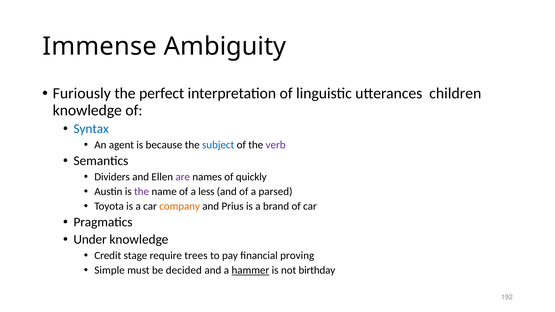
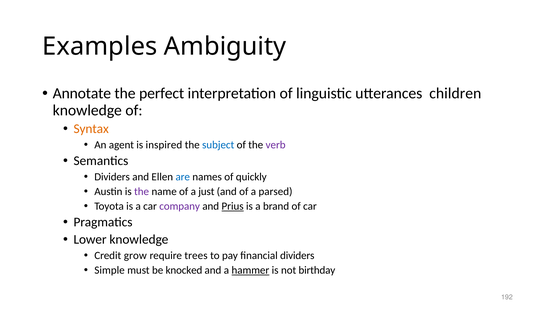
Immense: Immense -> Examples
Furiously: Furiously -> Annotate
Syntax colour: blue -> orange
because: because -> inspired
are colour: purple -> blue
less: less -> just
company colour: orange -> purple
Prius underline: none -> present
Under: Under -> Lower
stage: stage -> grow
financial proving: proving -> dividers
decided: decided -> knocked
